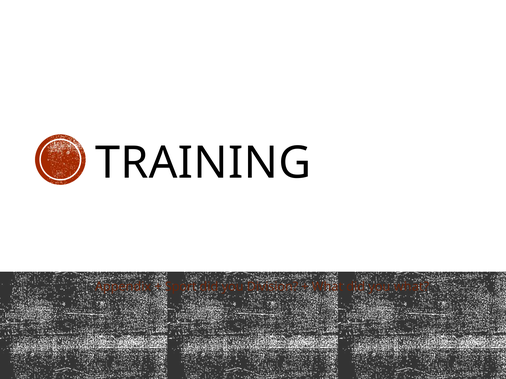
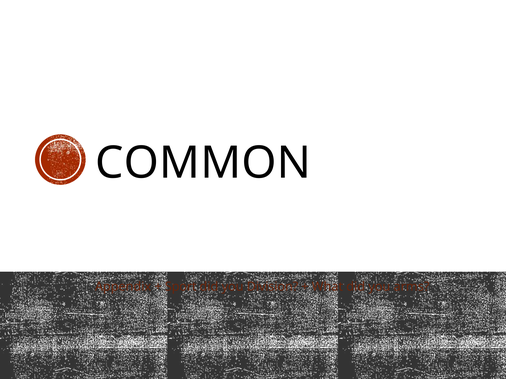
TRAINING: TRAINING -> COMMON
you what: what -> arms
